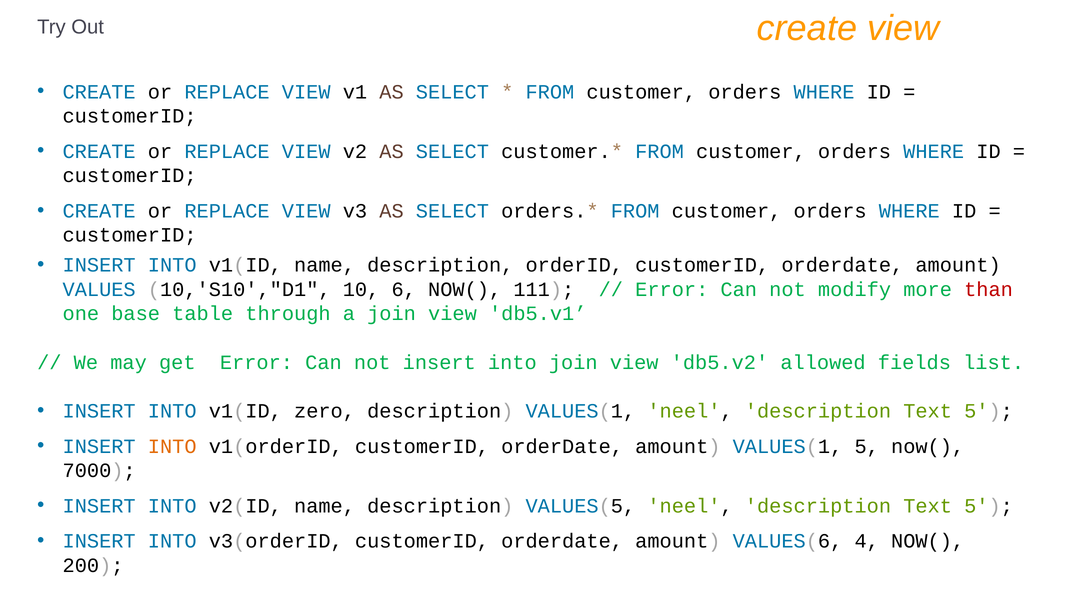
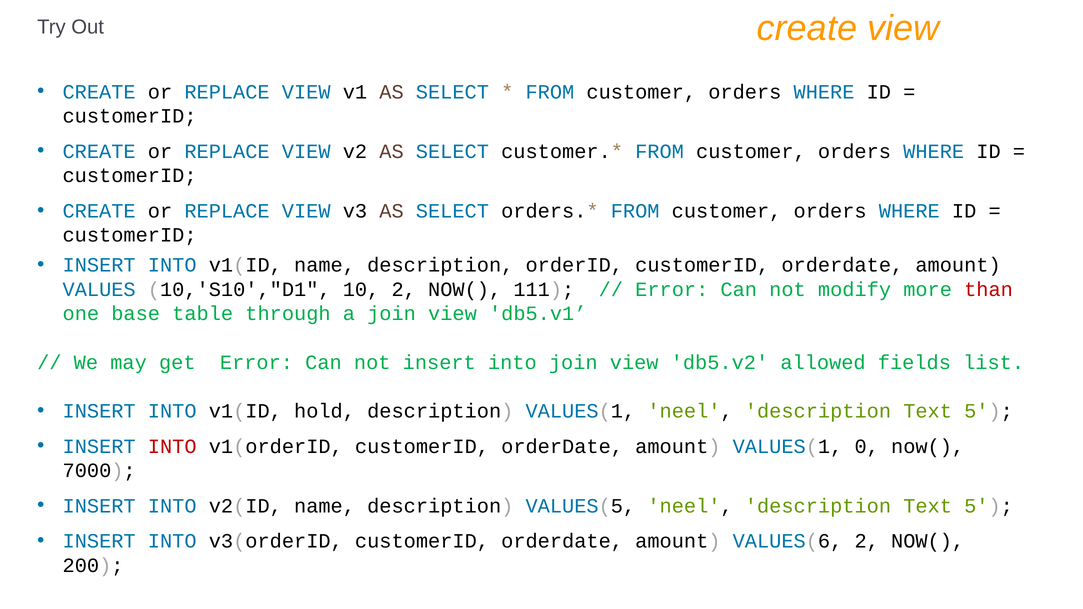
10 6: 6 -> 2
zero: zero -> hold
INTO at (172, 446) colour: orange -> red
VALUES(1 5: 5 -> 0
VALUES(6 4: 4 -> 2
